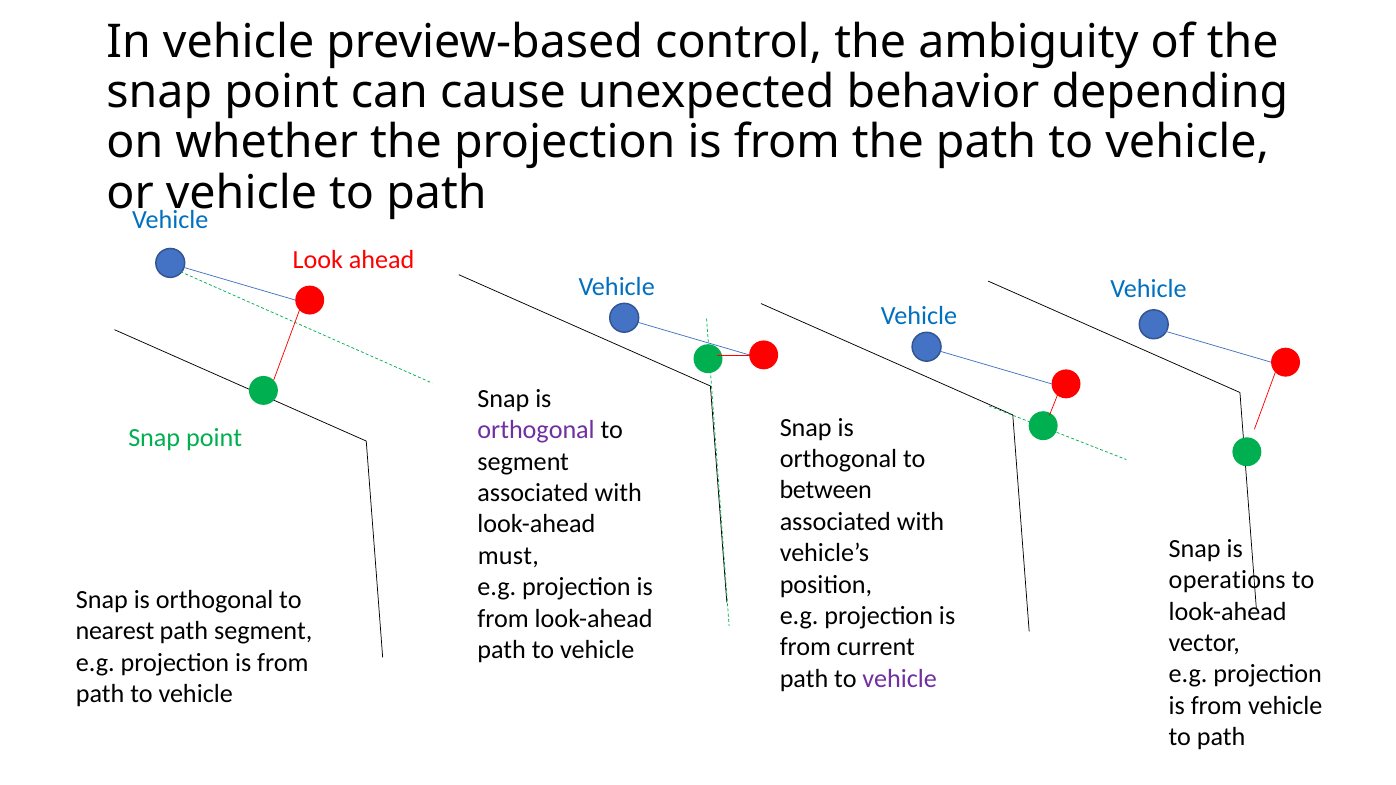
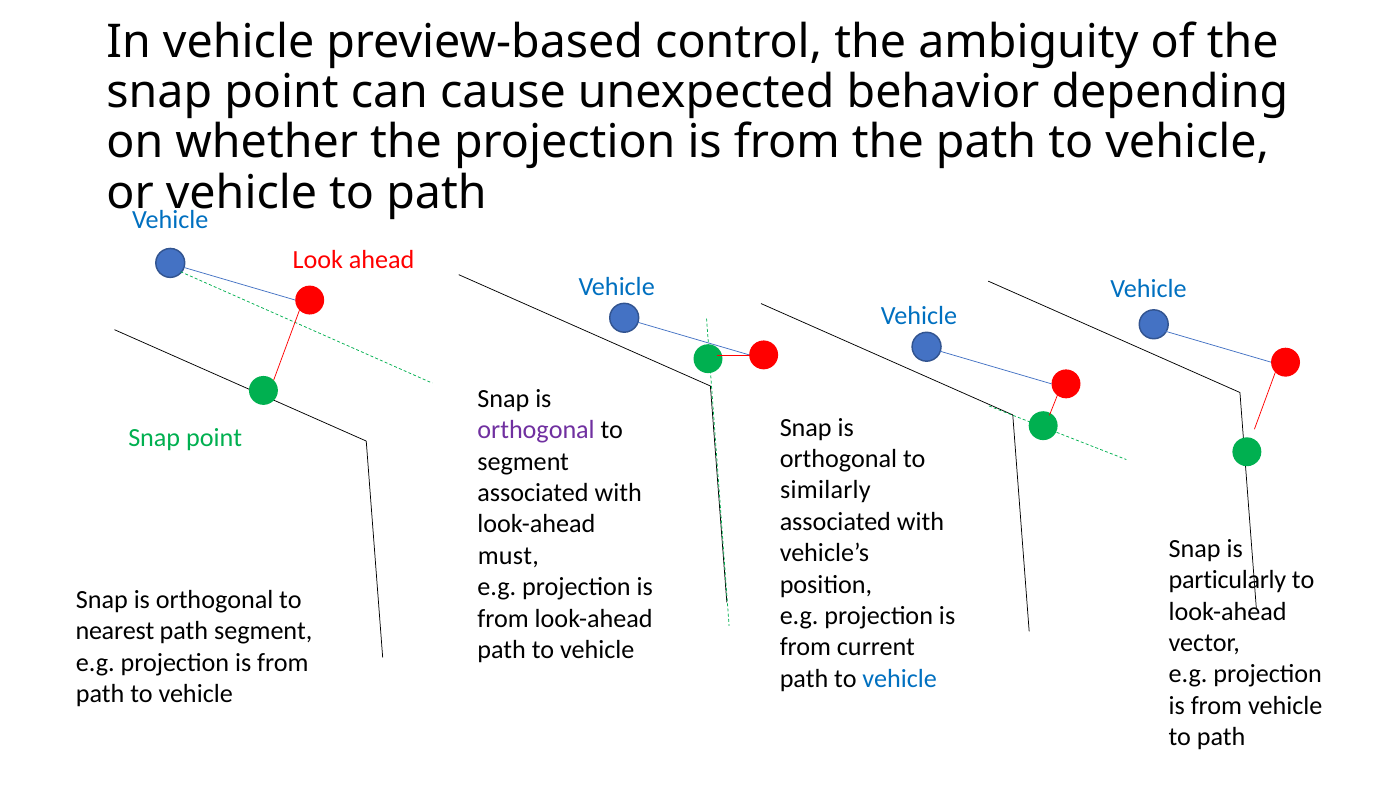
between: between -> similarly
operations: operations -> particularly
vehicle at (900, 679) colour: purple -> blue
